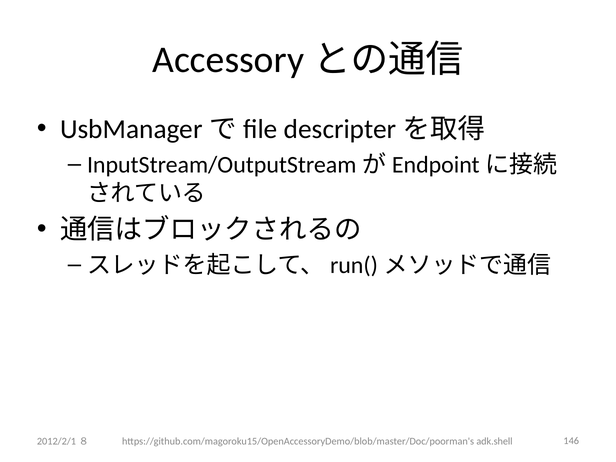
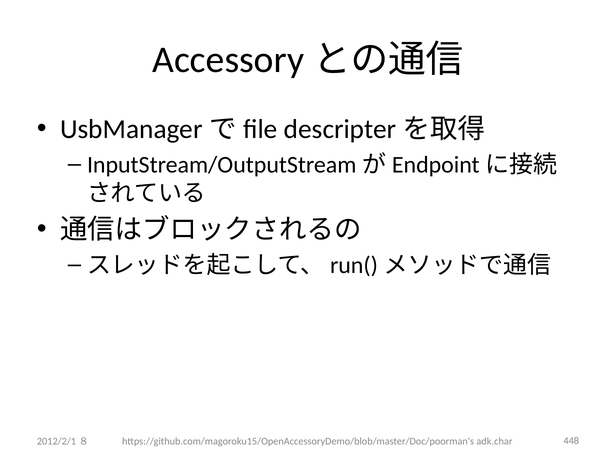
adk.shell: adk.shell -> adk.char
146: 146 -> 448
